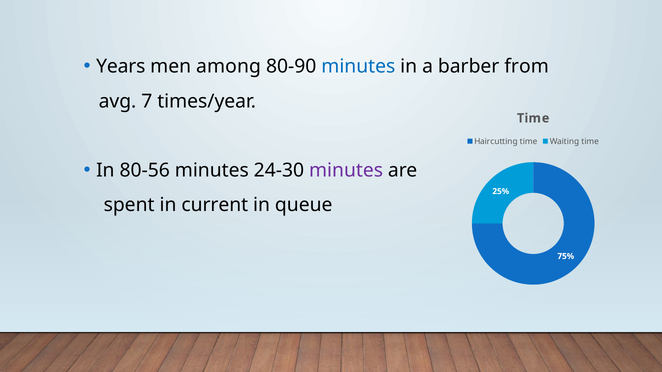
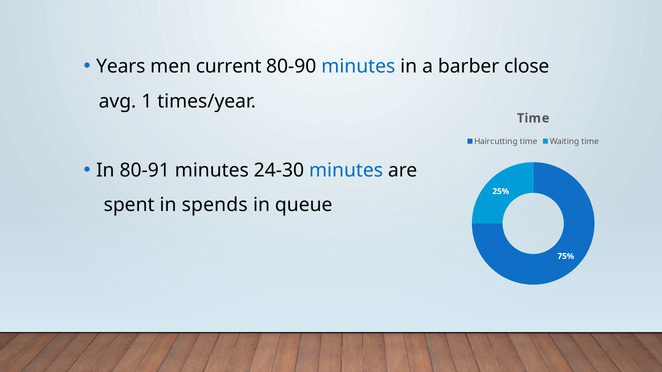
among: among -> current
from: from -> close
7: 7 -> 1
80-56: 80-56 -> 80-91
minutes at (346, 171) colour: purple -> blue
current: current -> spends
